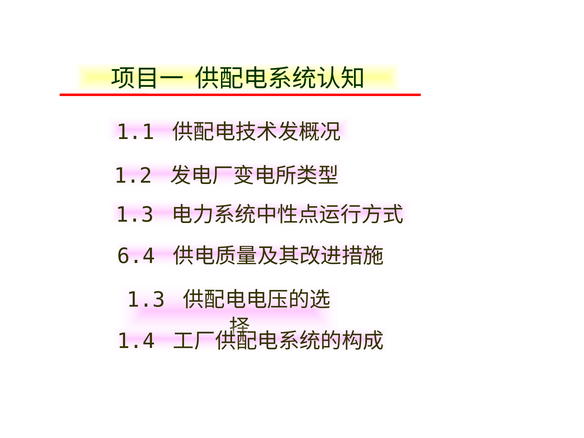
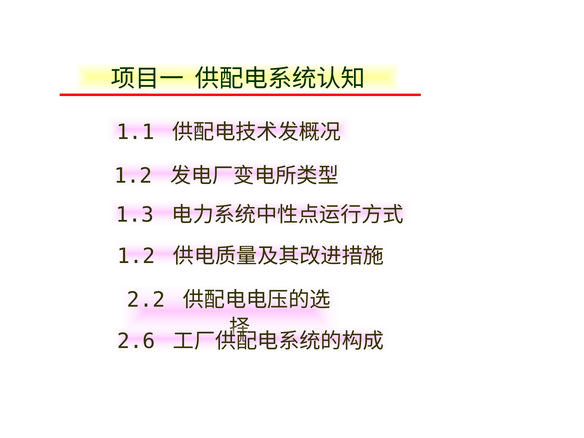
6.4 at (136, 256): 6.4 -> 1.2
1.3 at (146, 300): 1.3 -> 2.2
1.4: 1.4 -> 2.6
